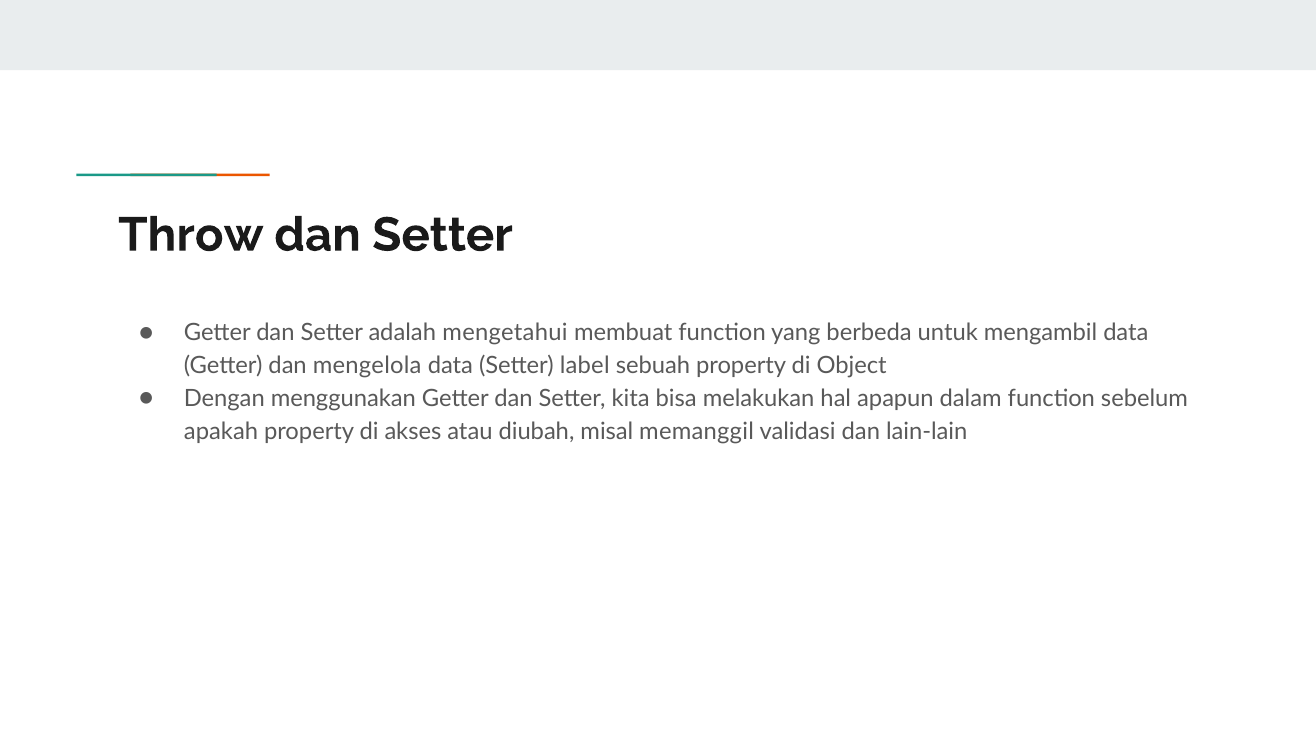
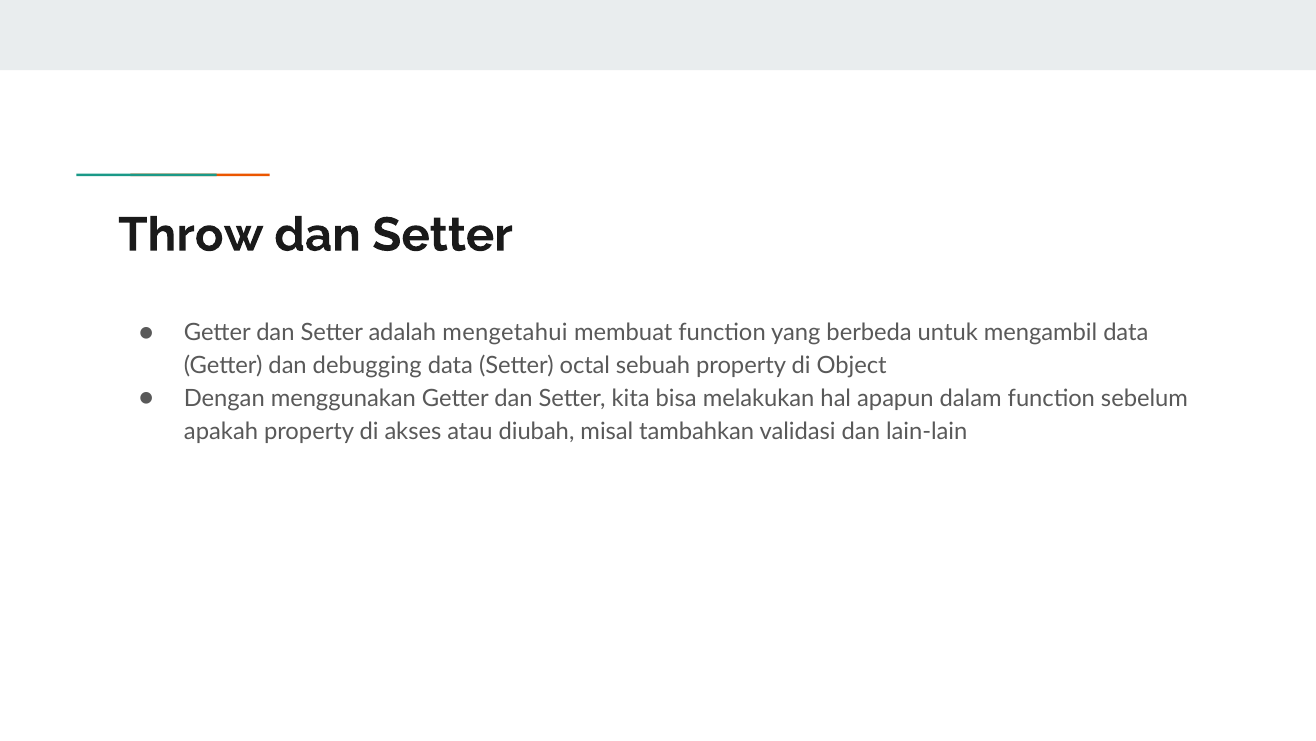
mengelola: mengelola -> debugging
label: label -> octal
memanggil: memanggil -> tambahkan
